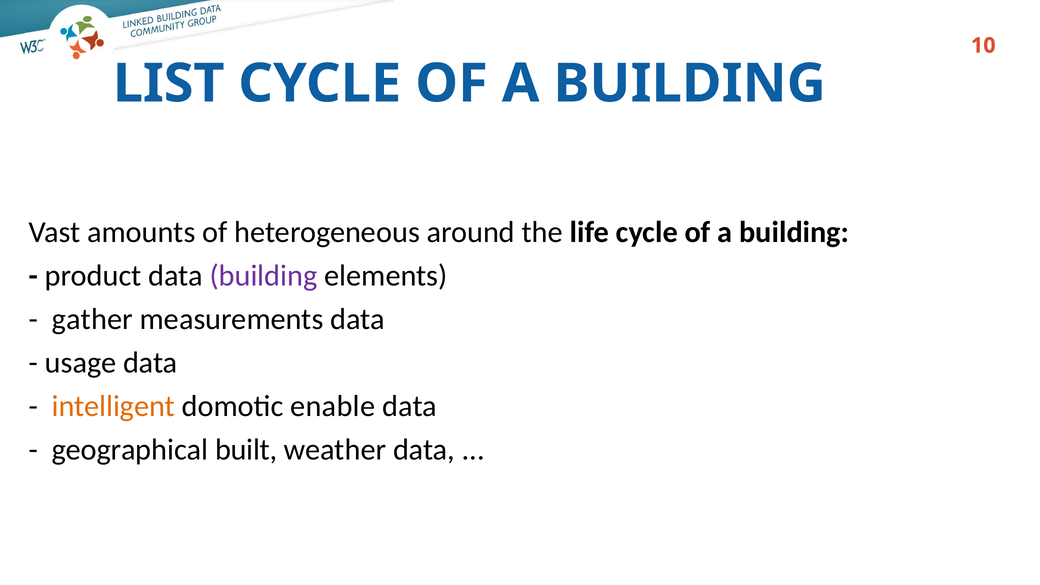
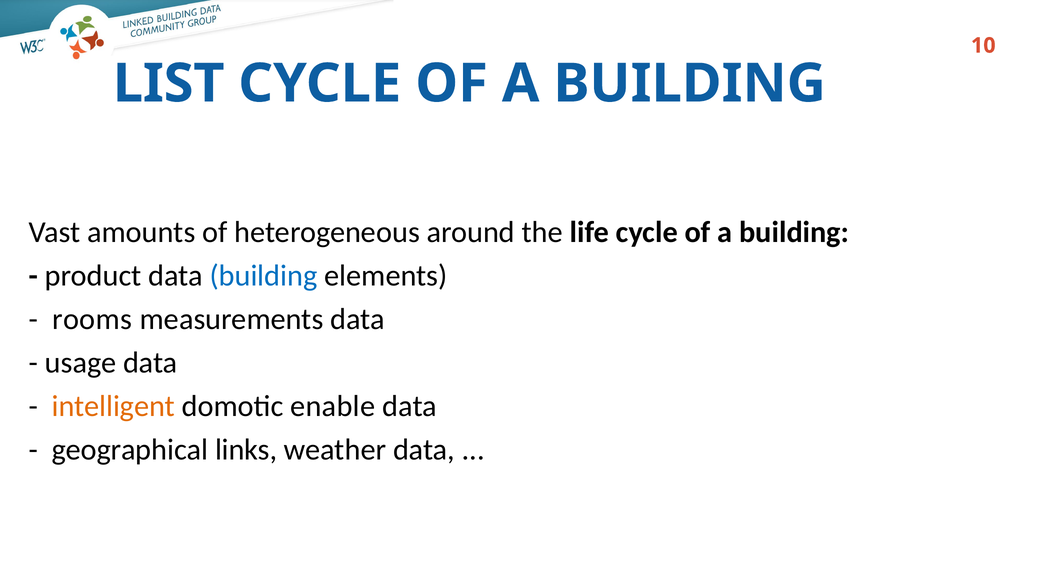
building at (264, 276) colour: purple -> blue
gather: gather -> rooms
built: built -> links
